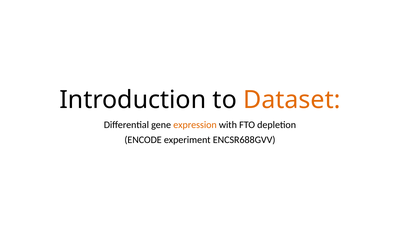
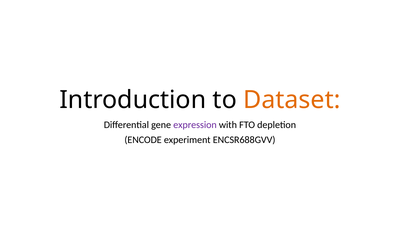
expression colour: orange -> purple
